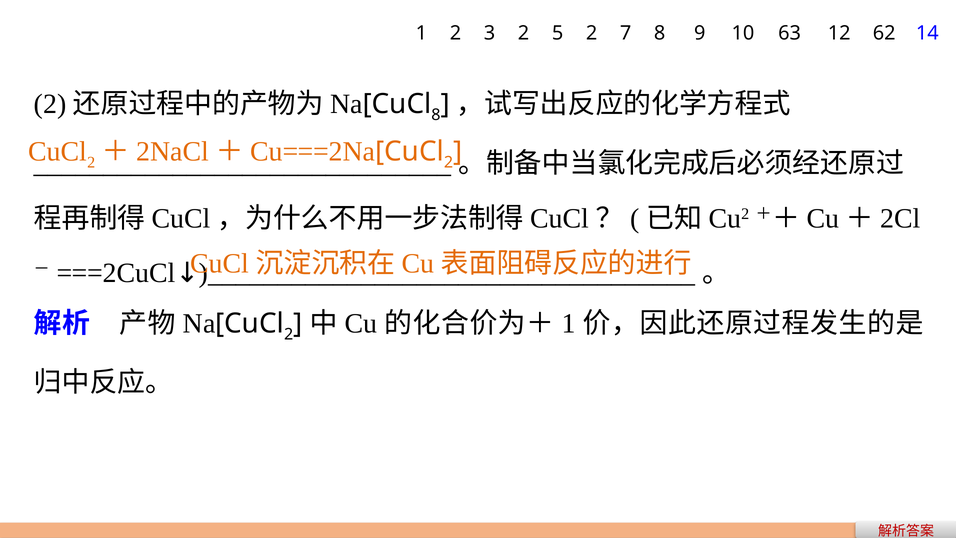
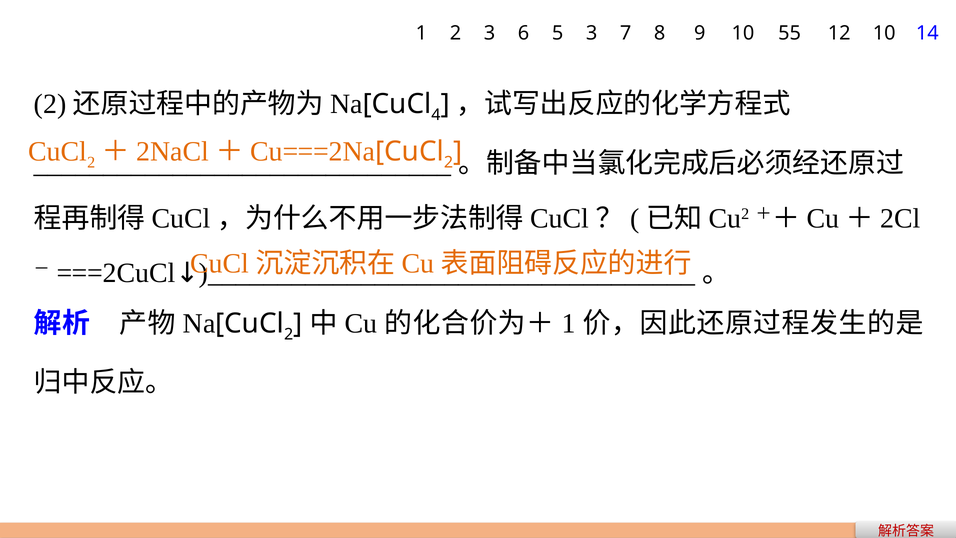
3 2: 2 -> 6
5 2: 2 -> 3
63: 63 -> 55
12 62: 62 -> 10
8 at (436, 115): 8 -> 4
